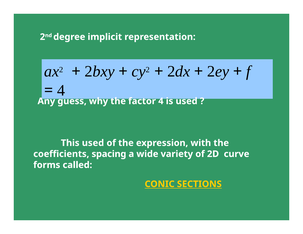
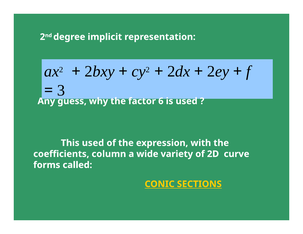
4 at (61, 90): 4 -> 3
factor 4: 4 -> 6
spacing: spacing -> column
